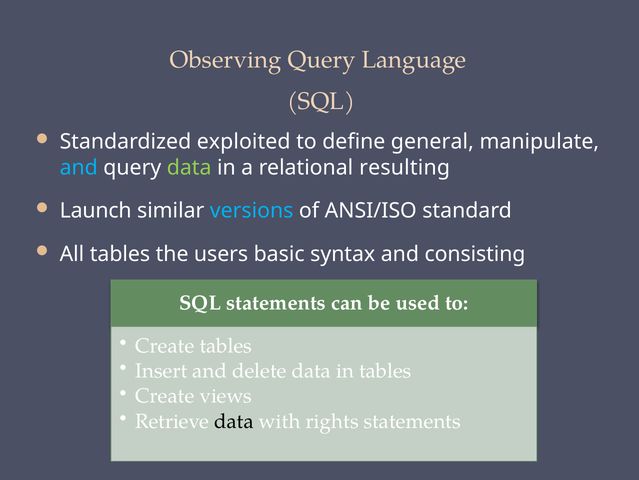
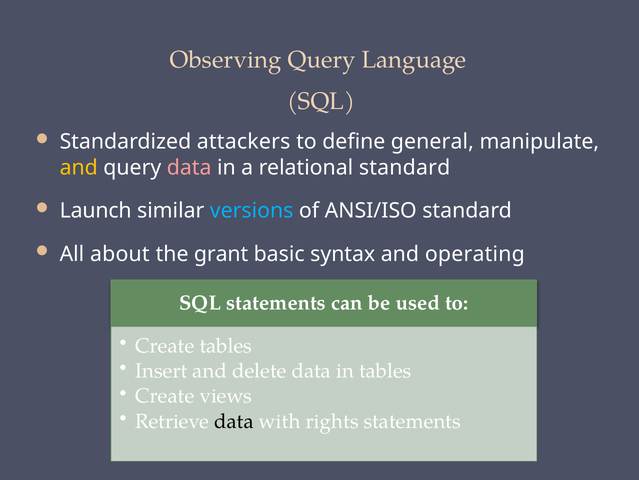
exploited: exploited -> attackers
and at (79, 167) colour: light blue -> yellow
data at (189, 167) colour: light green -> pink
relational resulting: resulting -> standard
All tables: tables -> about
users: users -> grant
consisting: consisting -> operating
